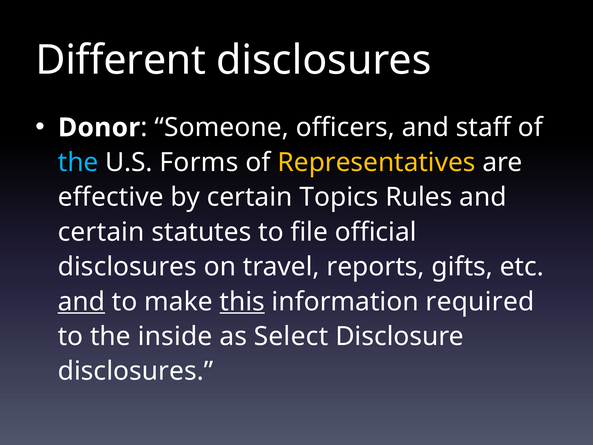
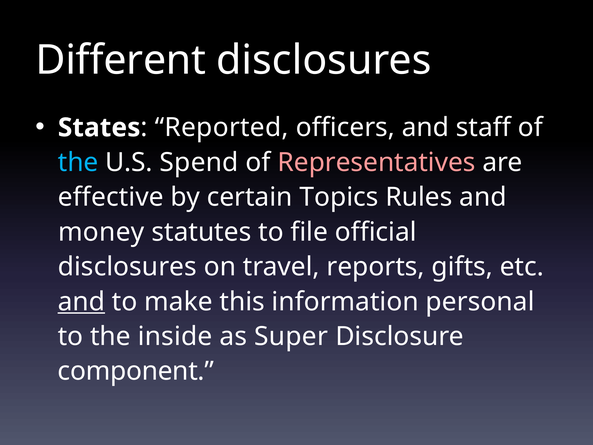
Donor: Donor -> States
Someone: Someone -> Reported
Forms: Forms -> Spend
Representatives colour: yellow -> pink
certain at (101, 232): certain -> money
this underline: present -> none
required: required -> personal
Select: Select -> Super
disclosures at (136, 371): disclosures -> component
